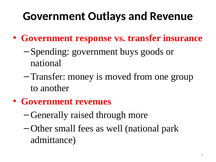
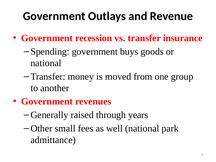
response: response -> recession
more: more -> years
